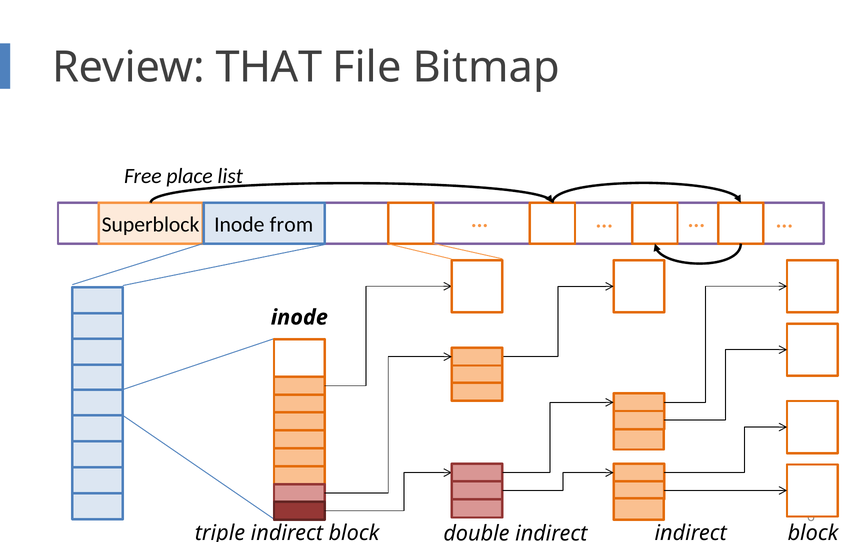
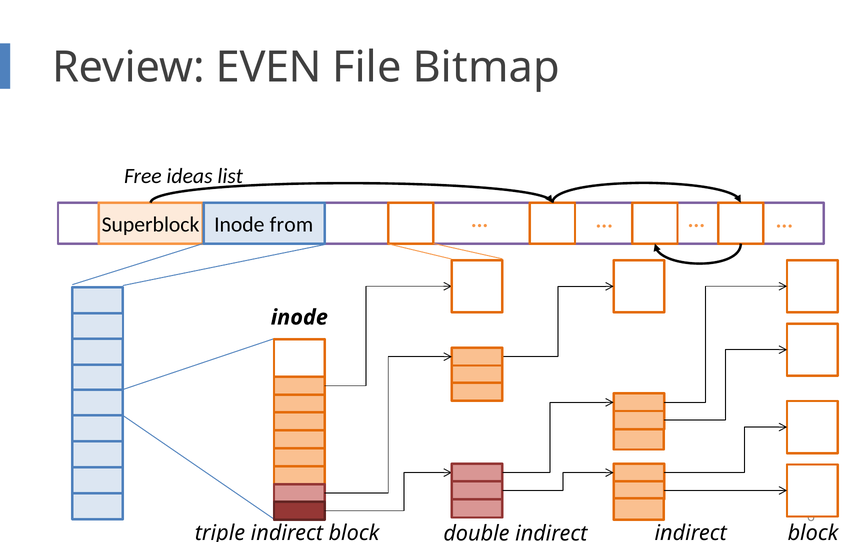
THAT: THAT -> EVEN
place: place -> ideas
